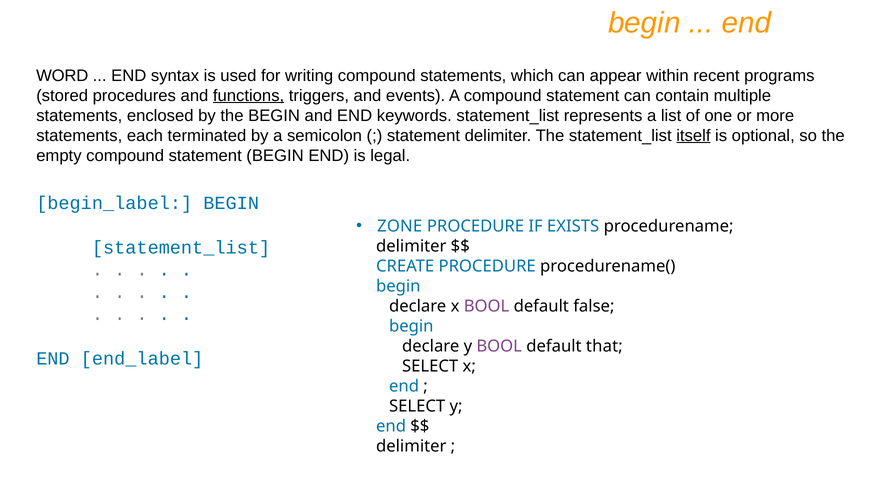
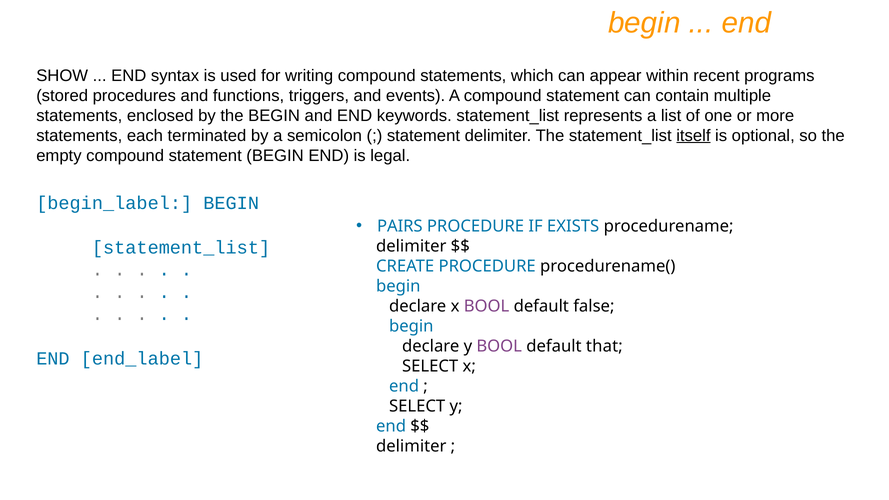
WORD: WORD -> SHOW
functions underline: present -> none
ZONE: ZONE -> PAIRS
